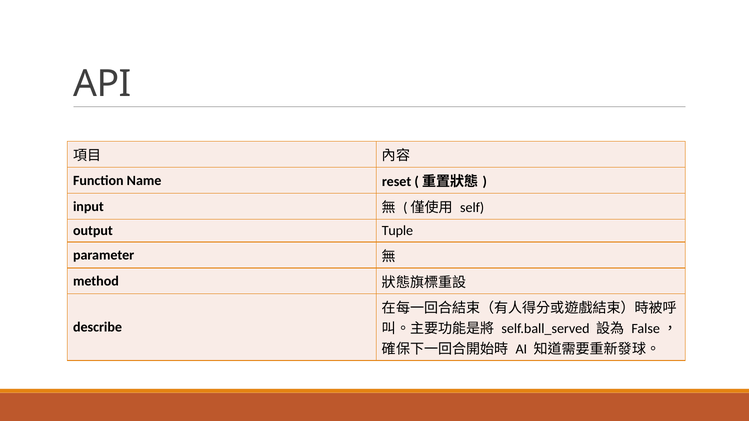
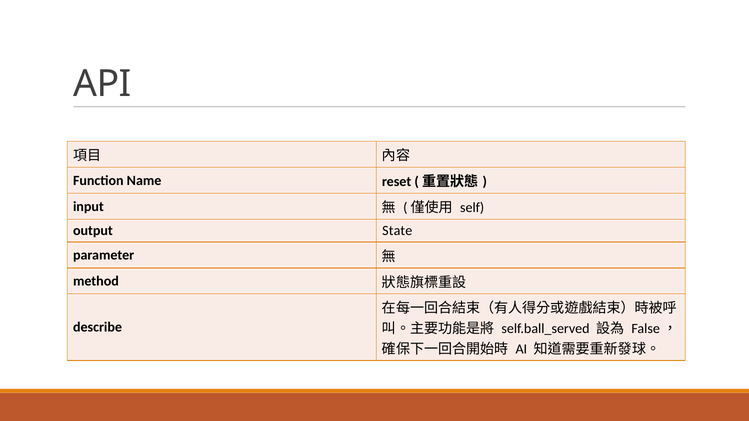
Tuple: Tuple -> State
